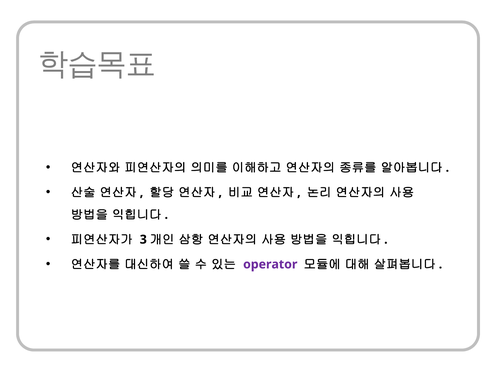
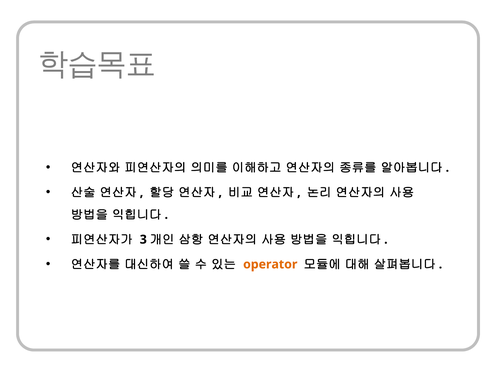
operator colour: purple -> orange
